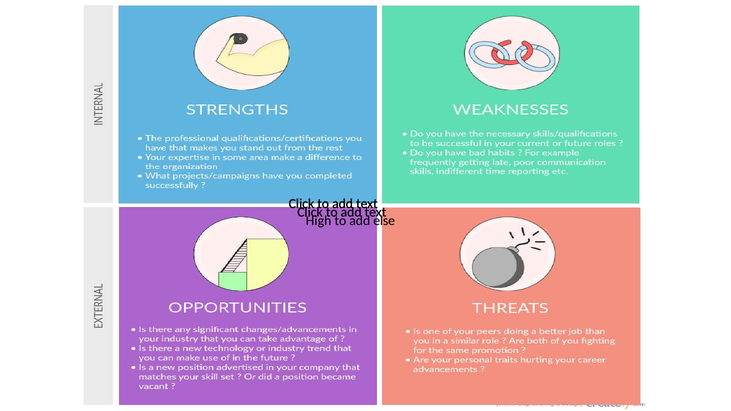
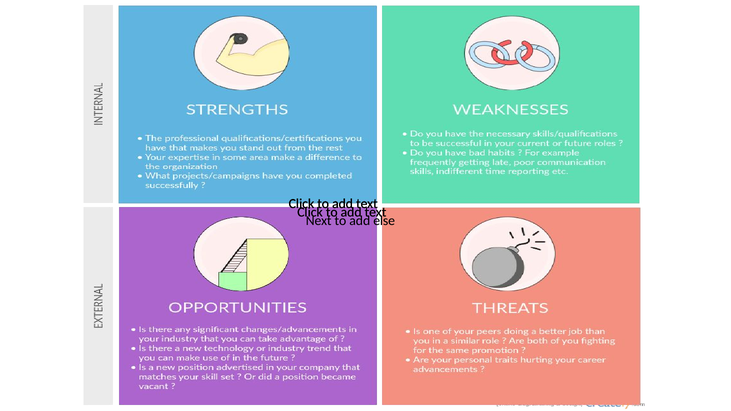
High: High -> Next
